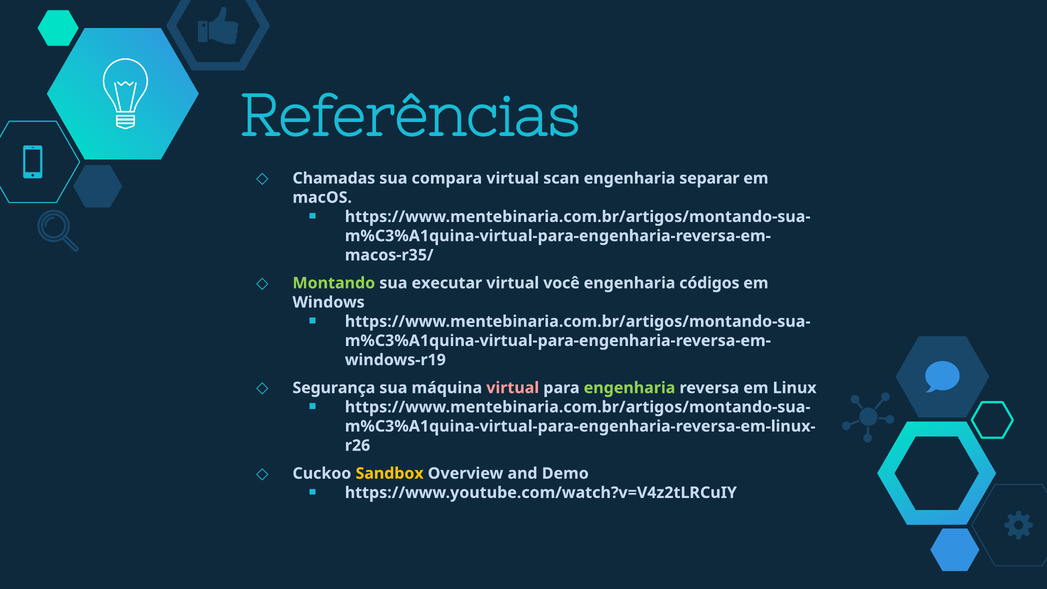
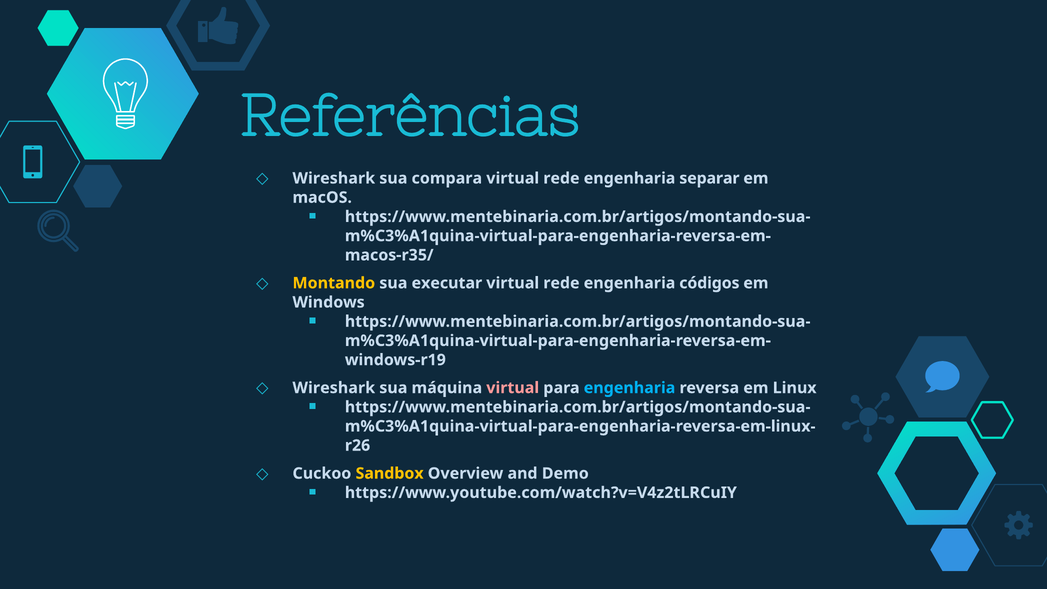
Chamadas at (334, 178): Chamadas -> Wireshark
scan at (561, 178): scan -> rede
Montando colour: light green -> yellow
você at (561, 283): você -> rede
Segurança at (334, 388): Segurança -> Wireshark
engenharia at (630, 388) colour: light green -> light blue
